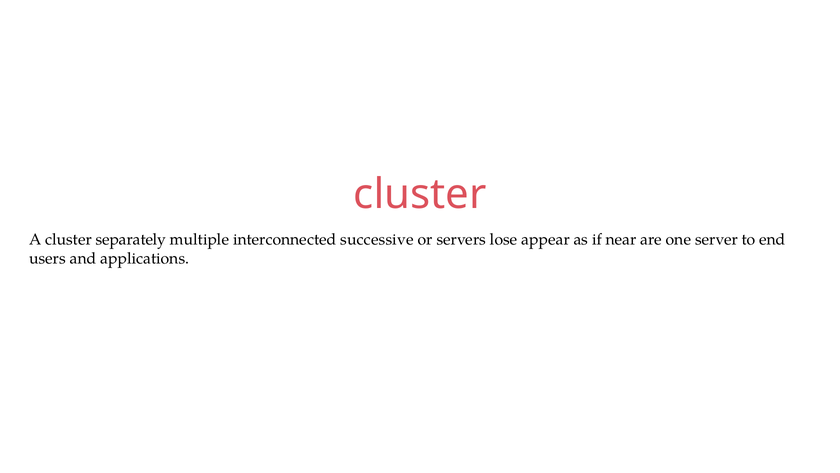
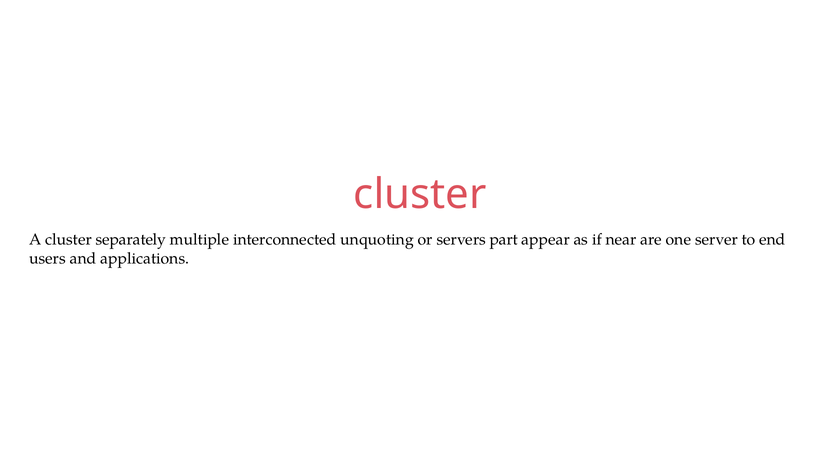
successive: successive -> unquoting
lose: lose -> part
